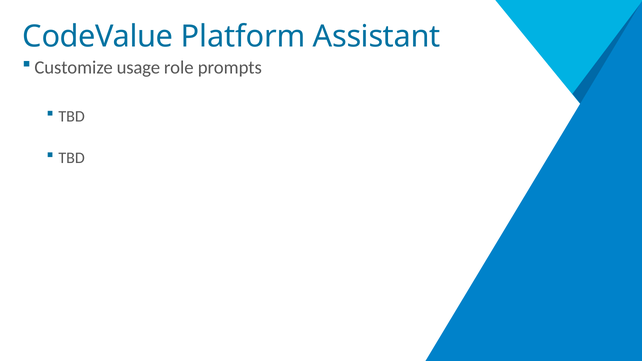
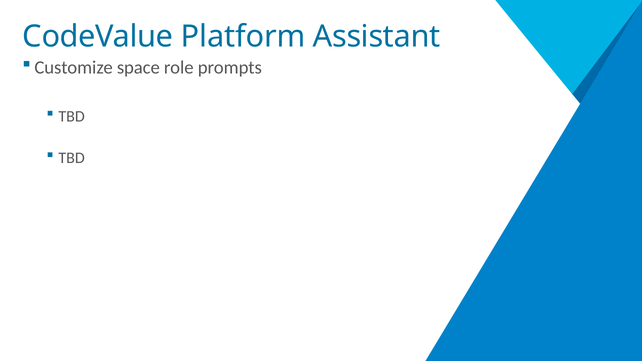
usage: usage -> space
